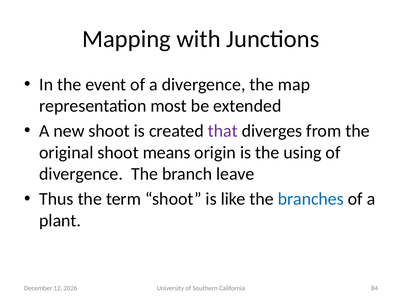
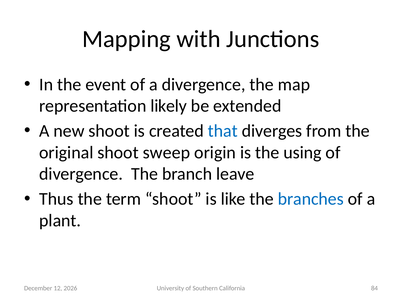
most: most -> likely
that colour: purple -> blue
means: means -> sweep
